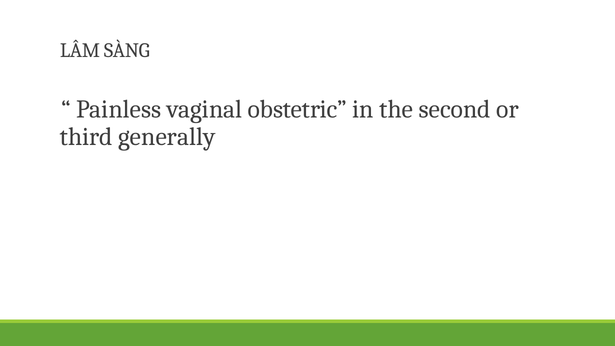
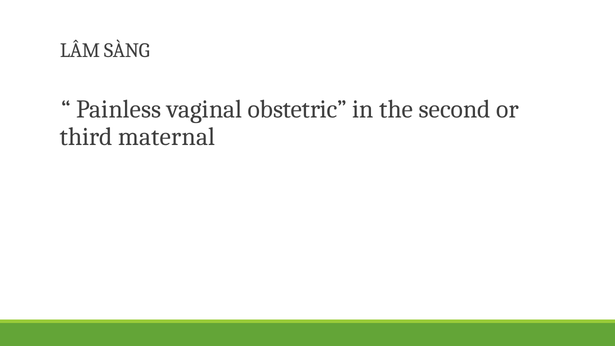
generally: generally -> maternal
